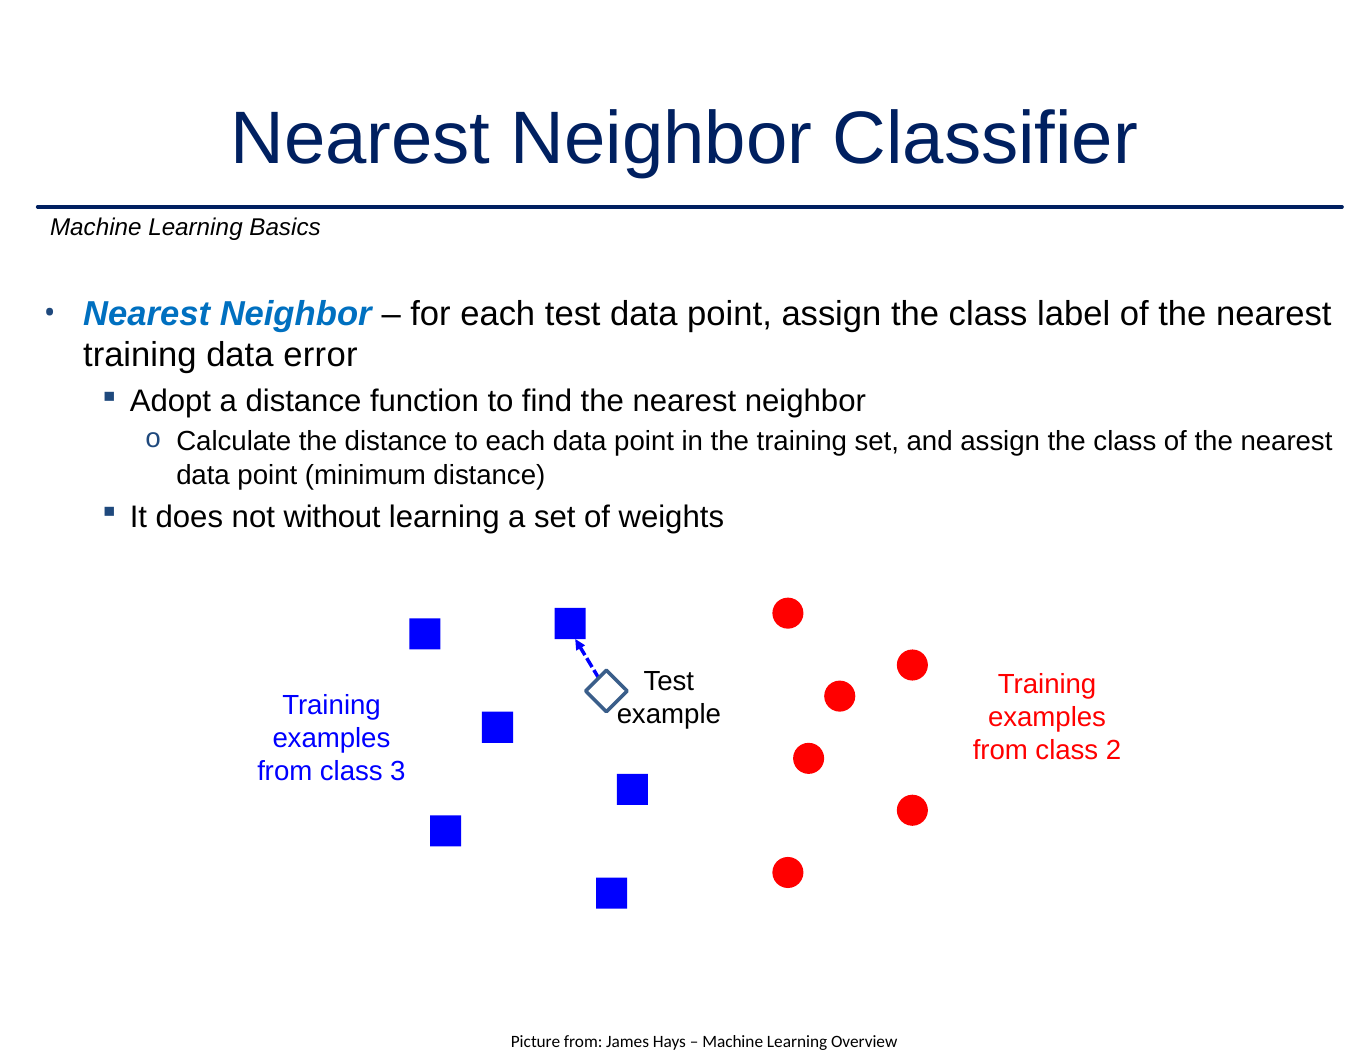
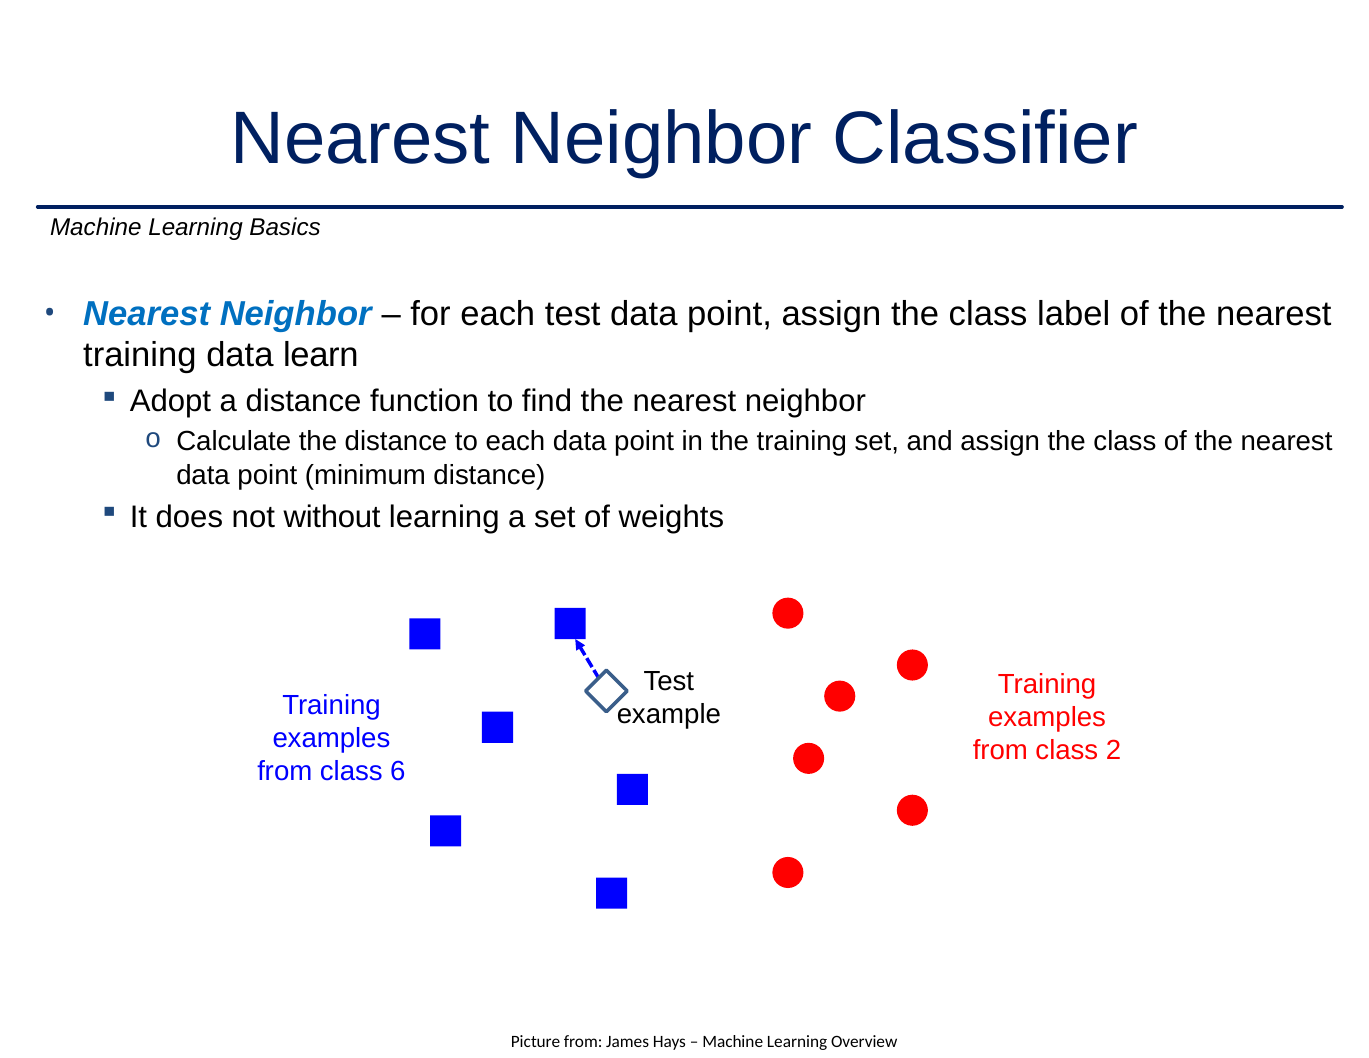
error: error -> learn
3: 3 -> 6
